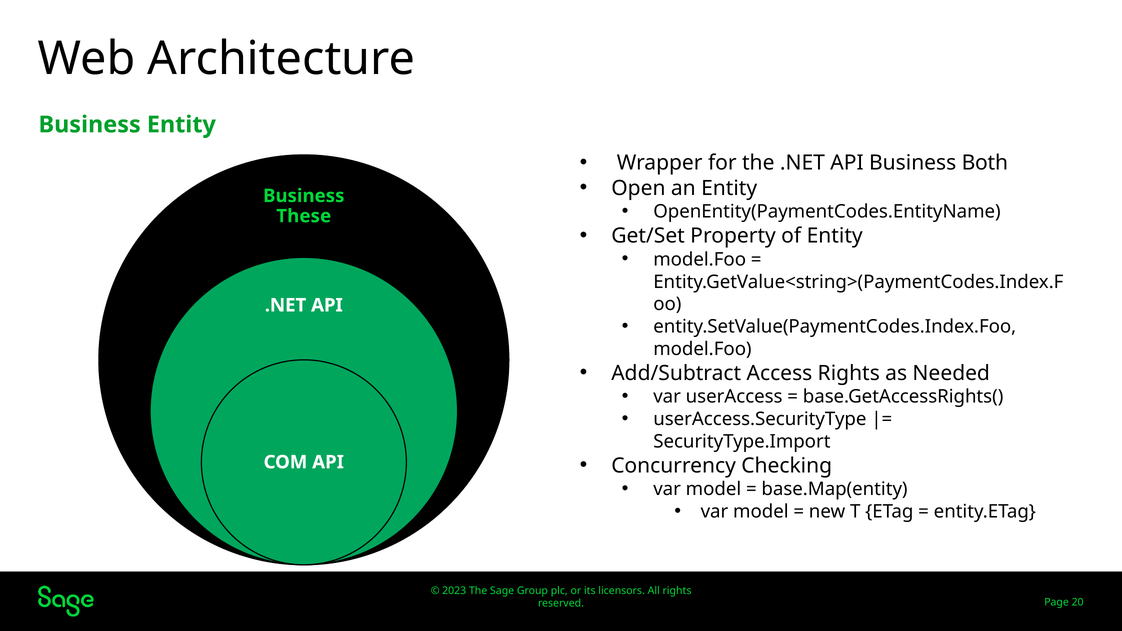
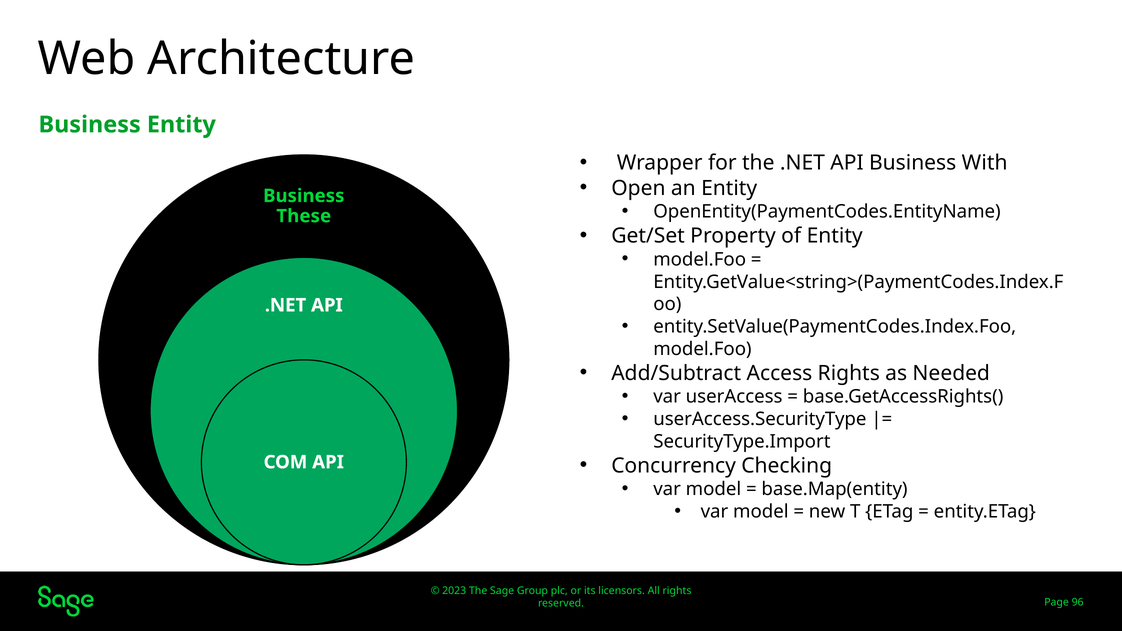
Both: Both -> With
20: 20 -> 96
